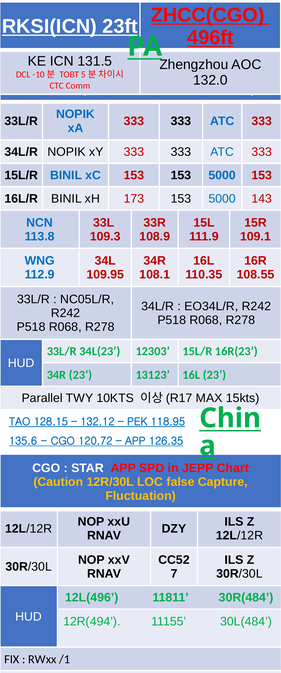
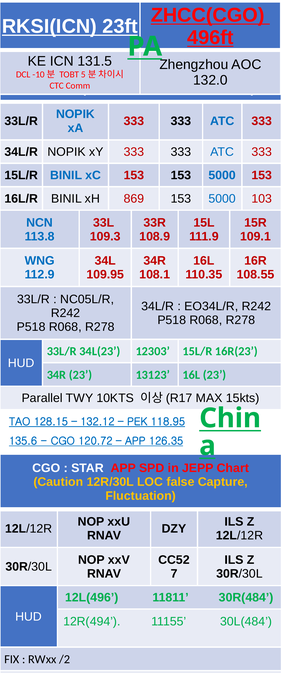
173: 173 -> 869
143: 143 -> 103
/1: /1 -> /2
